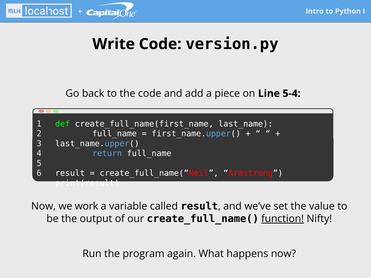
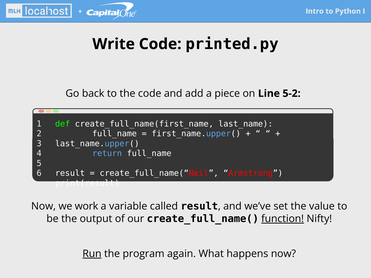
version.py: version.py -> printed.py
5-4: 5-4 -> 5-2
Run underline: none -> present
